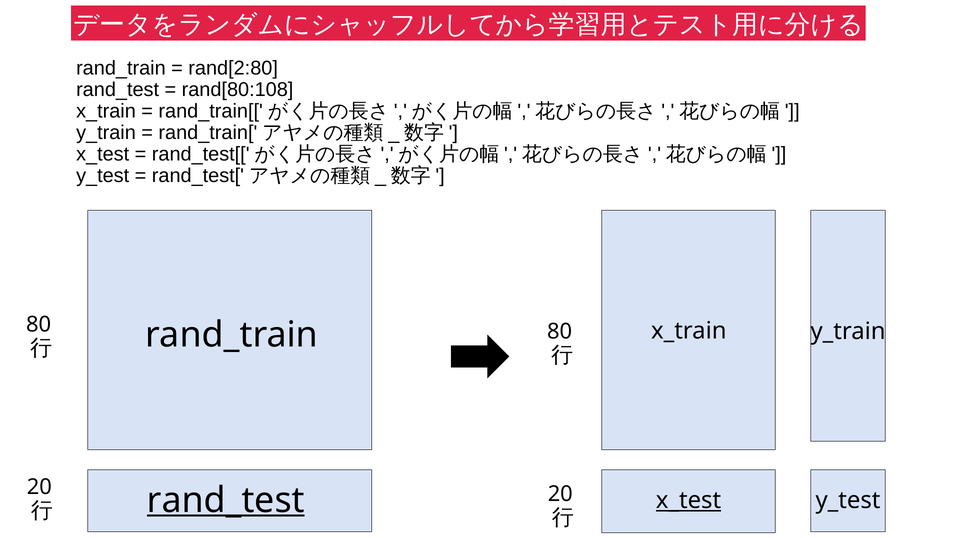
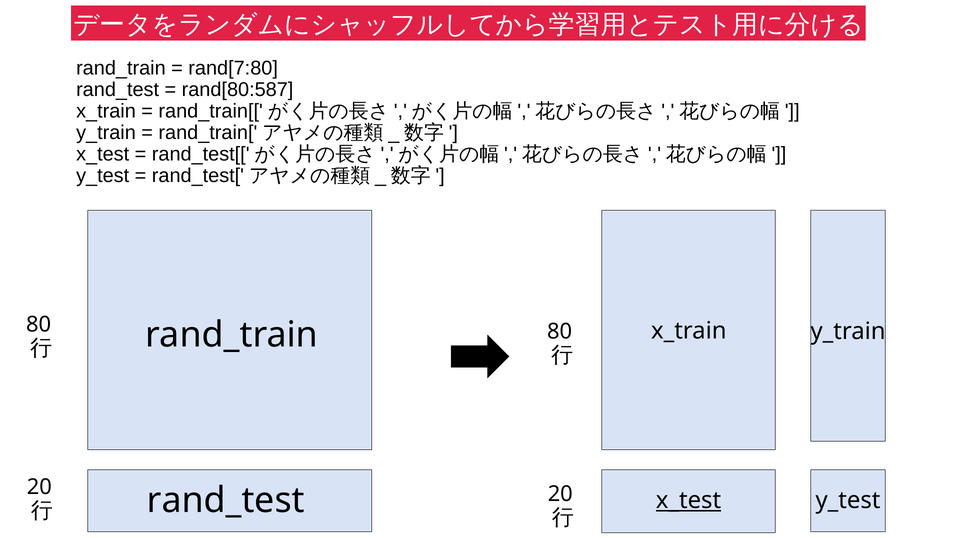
rand[2:80: rand[2:80 -> rand[7:80
rand[80:108: rand[80:108 -> rand[80:587
rand_test at (226, 500) underline: present -> none
